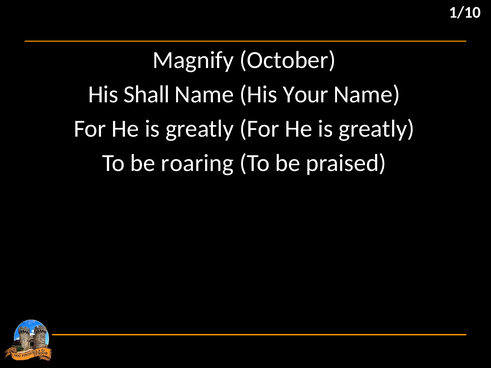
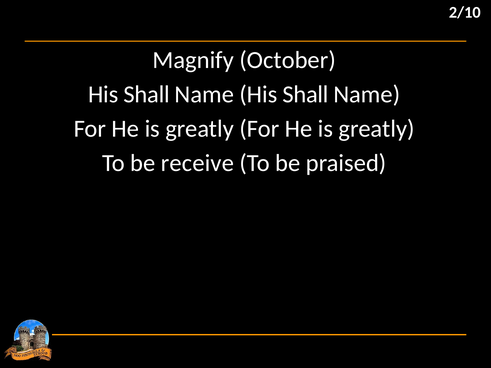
1/10: 1/10 -> 2/10
Name His Your: Your -> Shall
roaring: roaring -> receive
